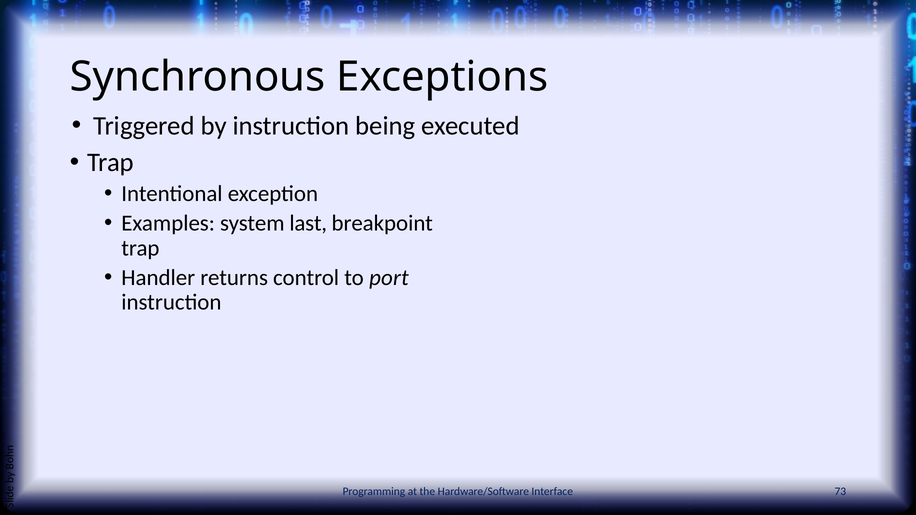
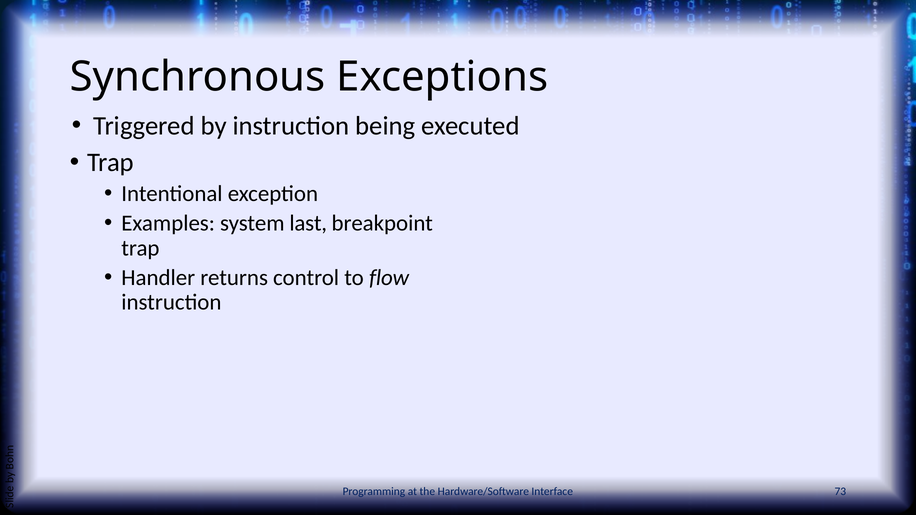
port: port -> flow
